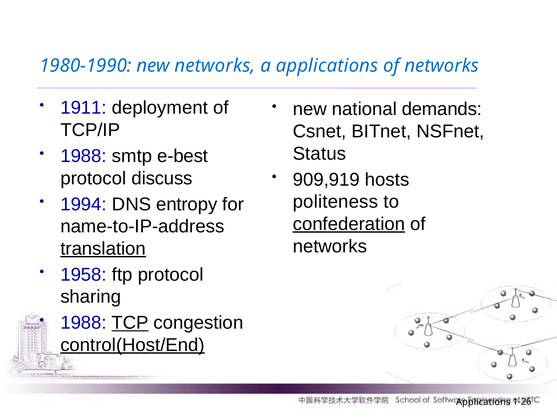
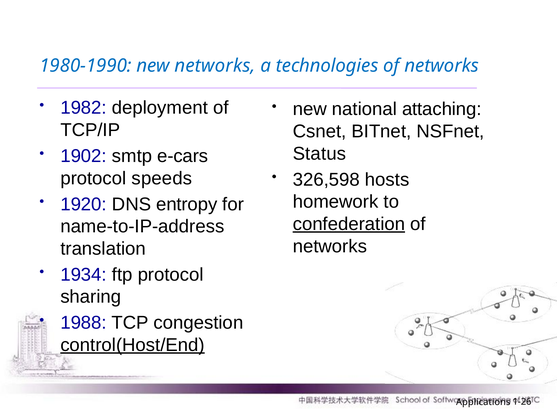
a applications: applications -> technologies
1911: 1911 -> 1982
demands: demands -> attaching
1988 at (84, 156): 1988 -> 1902
e-best: e-best -> e-cars
discuss: discuss -> speeds
909,919: 909,919 -> 326,598
politeness: politeness -> homework
1994: 1994 -> 1920
translation underline: present -> none
1958: 1958 -> 1934
TCP underline: present -> none
